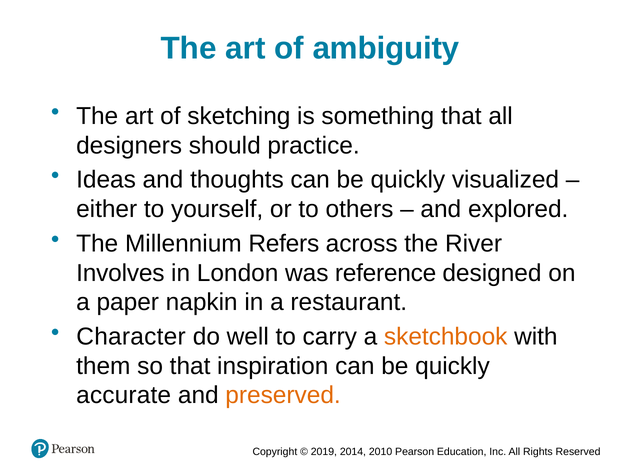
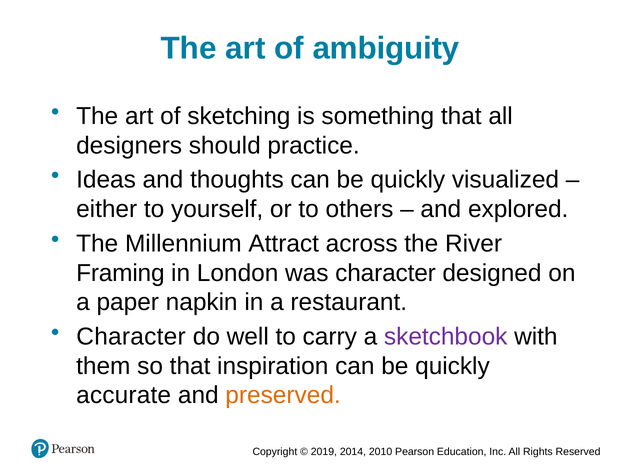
Refers: Refers -> Attract
Involves: Involves -> Framing
was reference: reference -> character
sketchbook colour: orange -> purple
